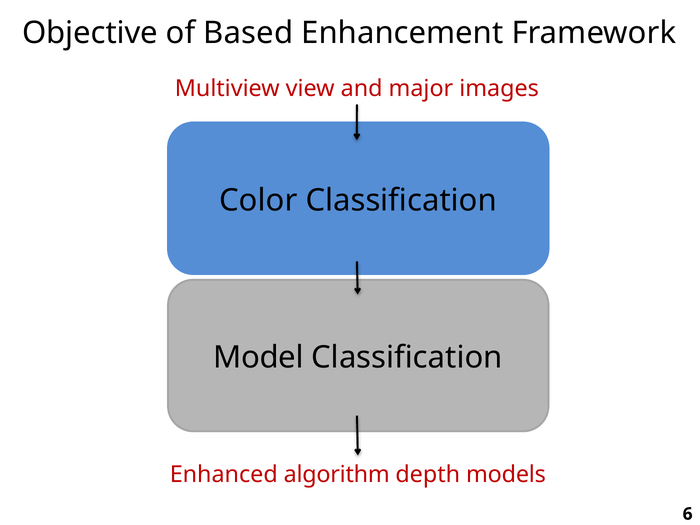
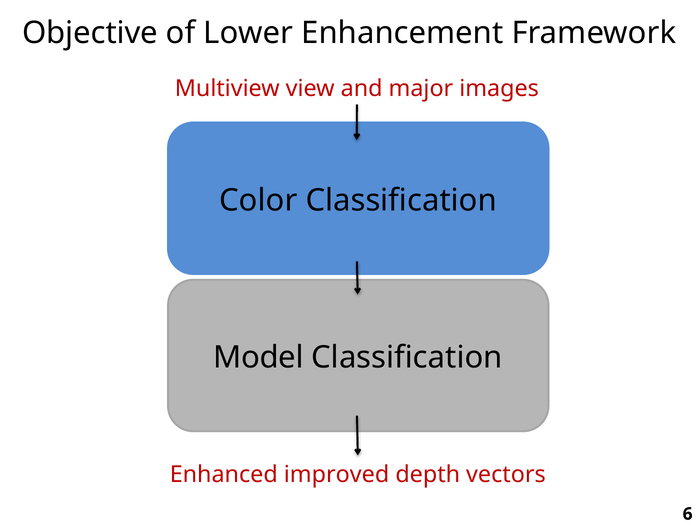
Based: Based -> Lower
algorithm: algorithm -> improved
models: models -> vectors
